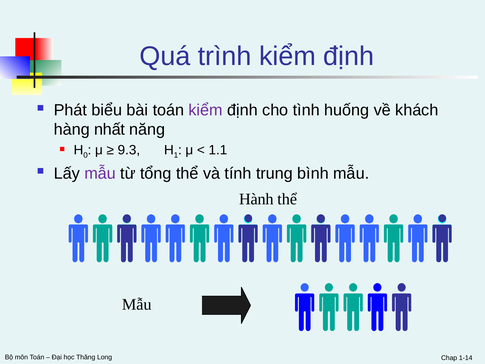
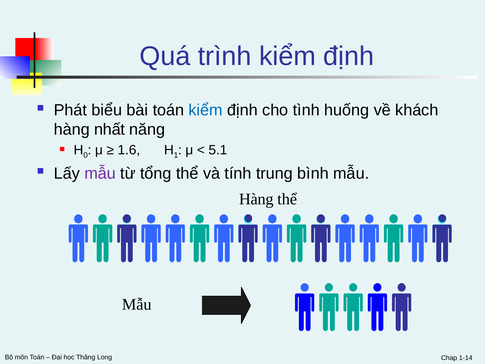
kiểm at (206, 110) colour: purple -> blue
9.3: 9.3 -> 1.6
1.1: 1.1 -> 5.1
Hành at (256, 199): Hành -> Hàng
